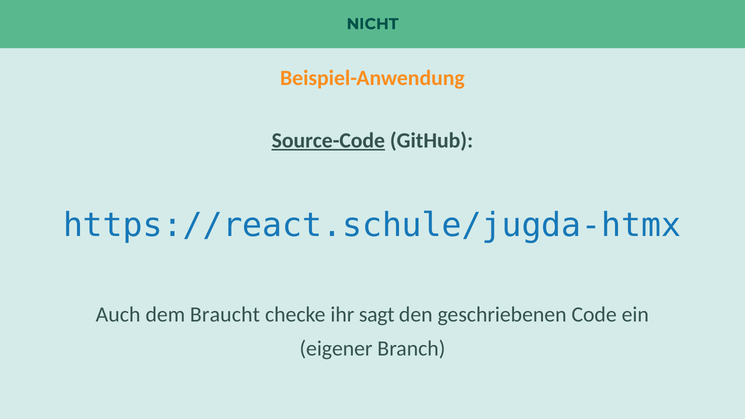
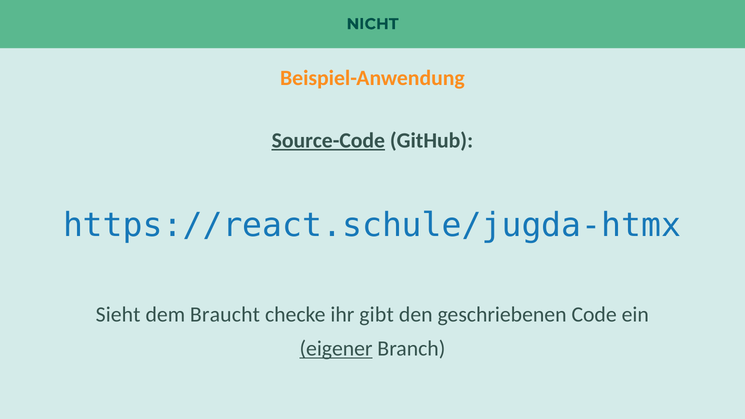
Auch: Auch -> Sieht
sagt: sagt -> gibt
eigener underline: none -> present
